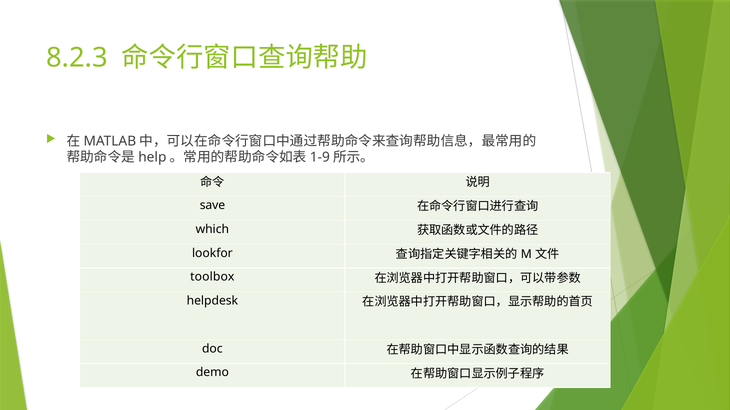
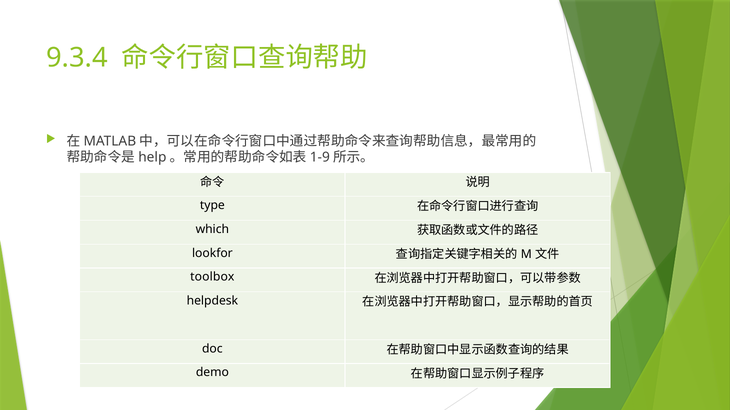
8.2.3: 8.2.3 -> 9.3.4
save: save -> type
